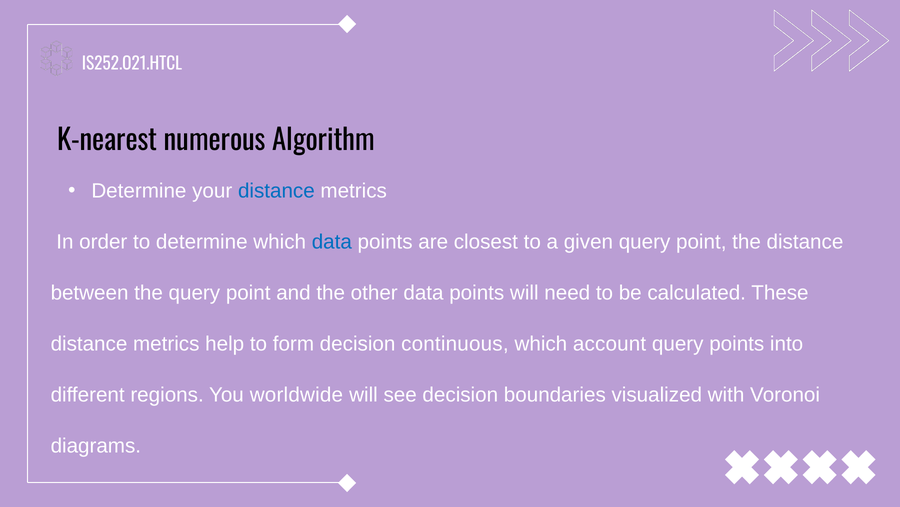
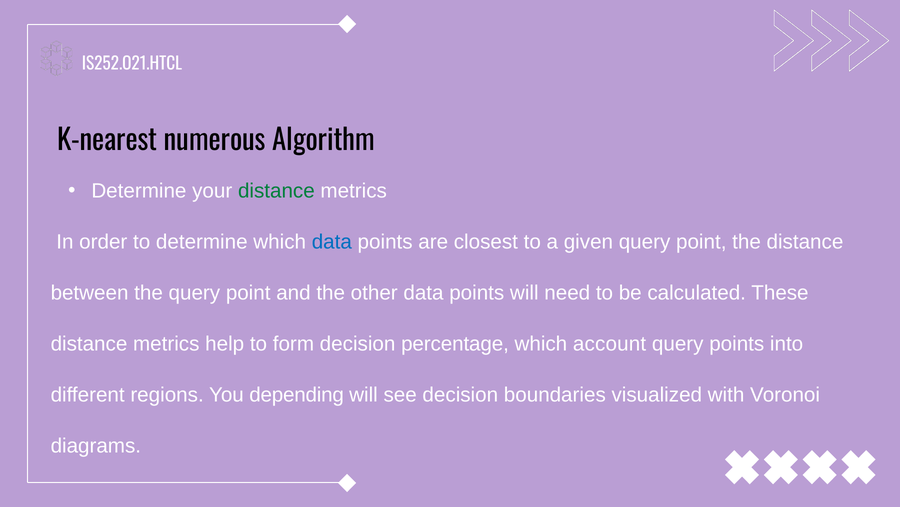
distance at (276, 191) colour: blue -> green
continuous: continuous -> percentage
worldwide: worldwide -> depending
